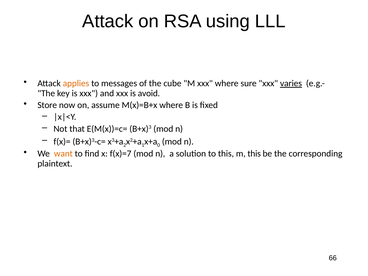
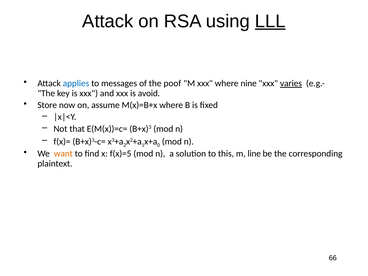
LLL underline: none -> present
applies colour: orange -> blue
cube: cube -> poof
sure: sure -> nine
f(x)=7: f(x)=7 -> f(x)=5
m this: this -> line
